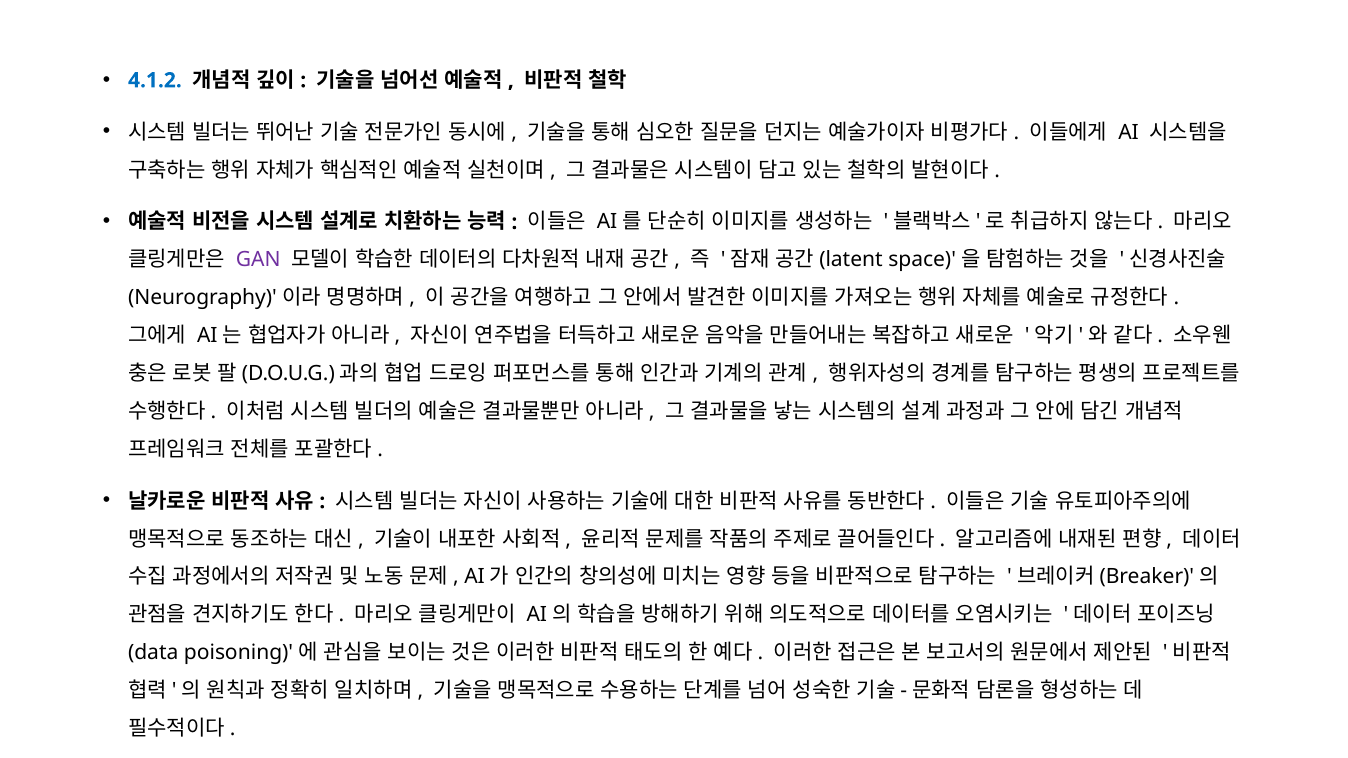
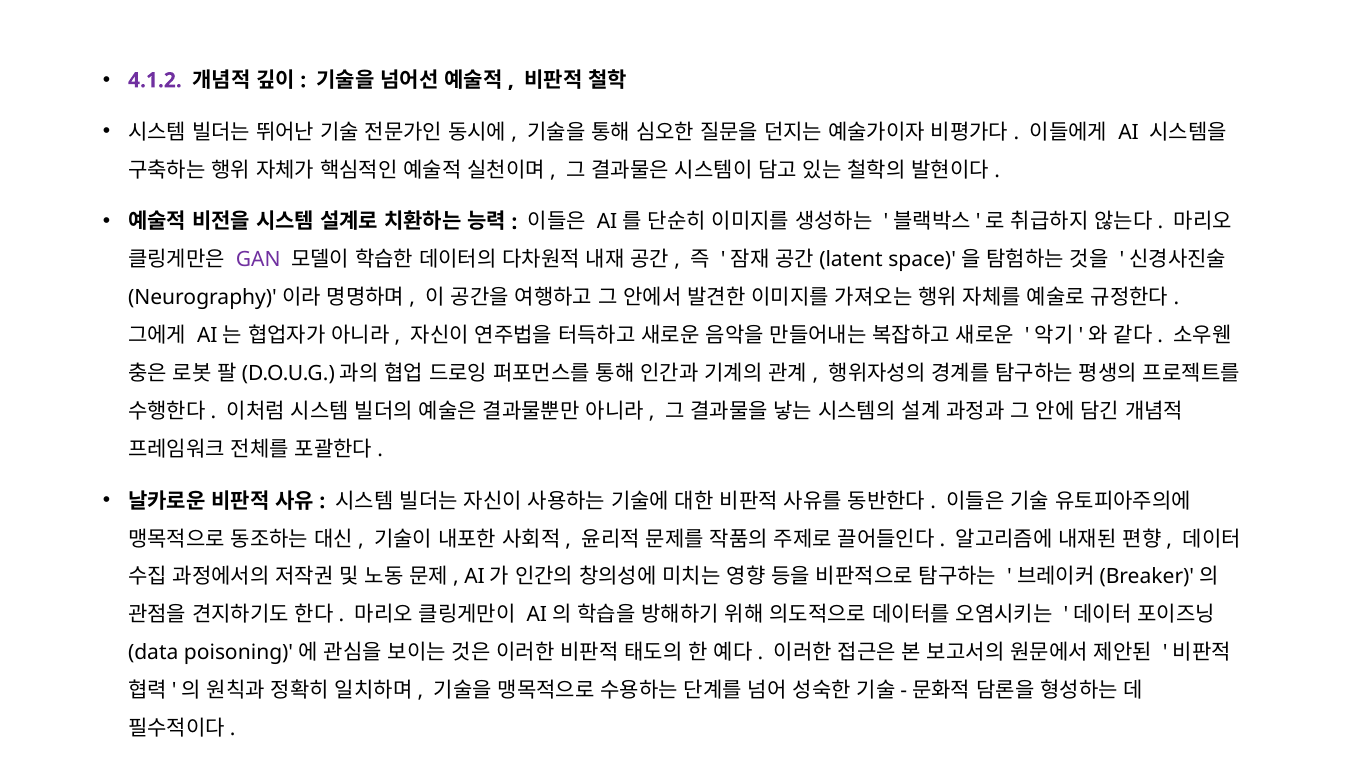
4.1.2 colour: blue -> purple
